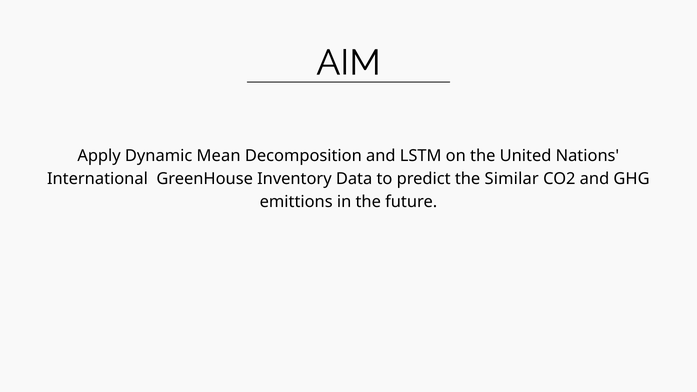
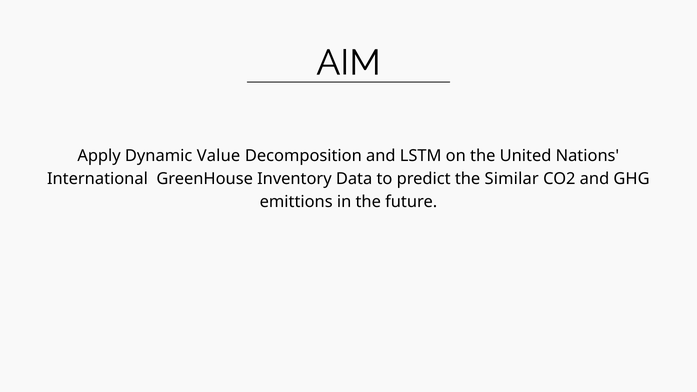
Mean: Mean -> Value
